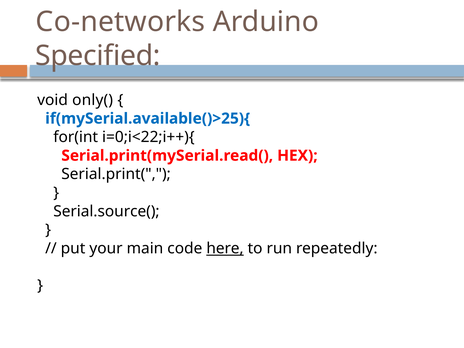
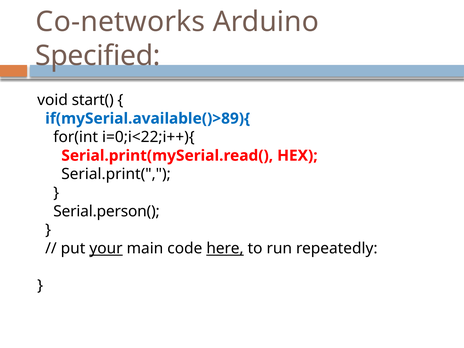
only(: only( -> start(
if(mySerial.available()>25){: if(mySerial.available()>25){ -> if(mySerial.available()>89){
Serial.source(: Serial.source( -> Serial.person(
your underline: none -> present
